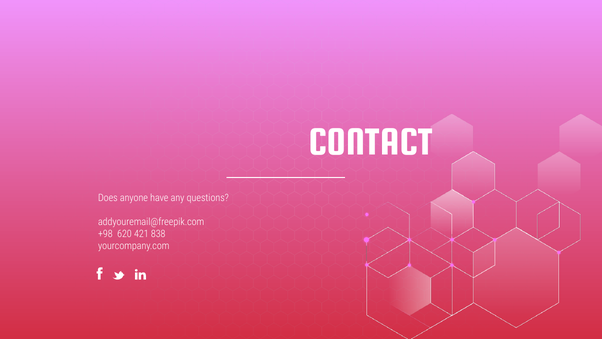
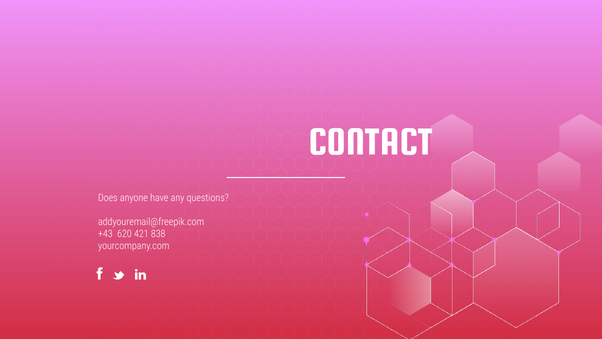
+98: +98 -> +43
